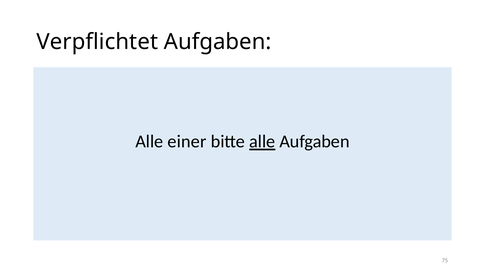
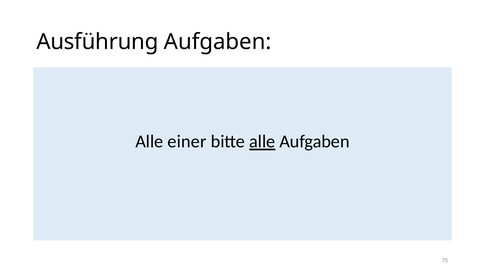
Verpflichtet: Verpflichtet -> Ausführung
